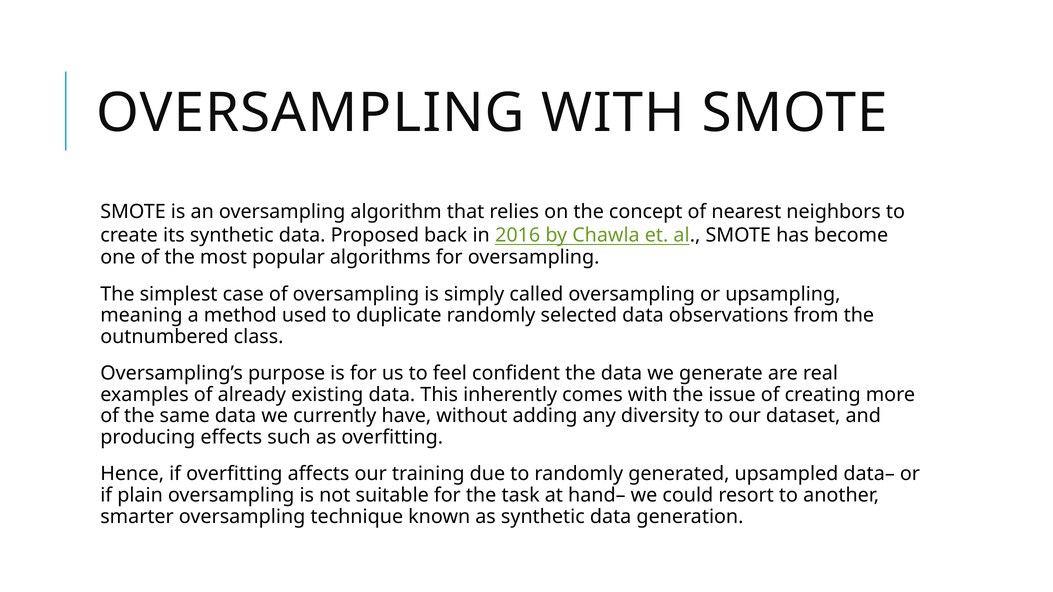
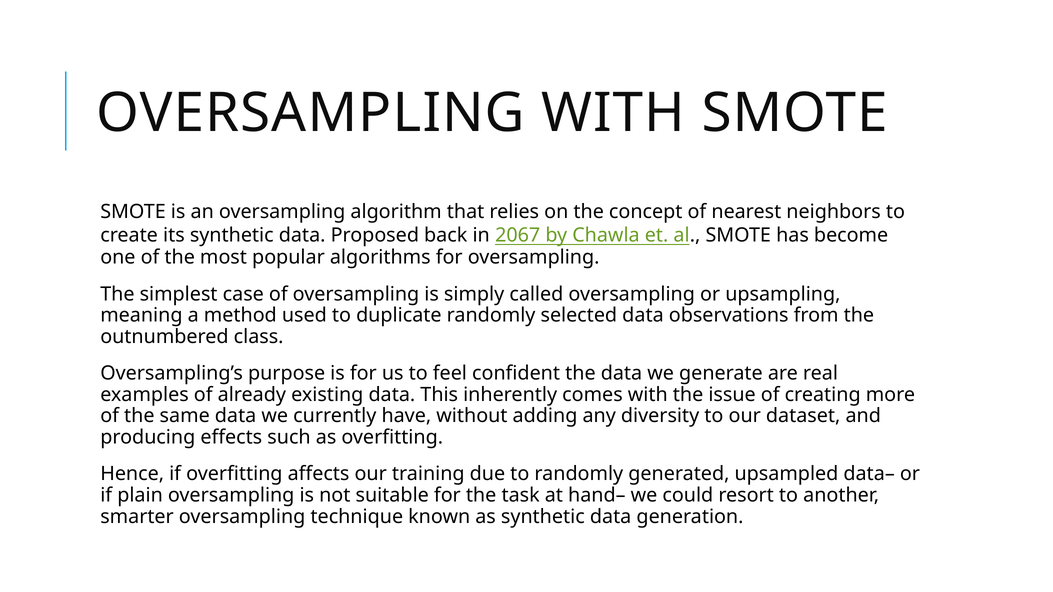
2016: 2016 -> 2067
